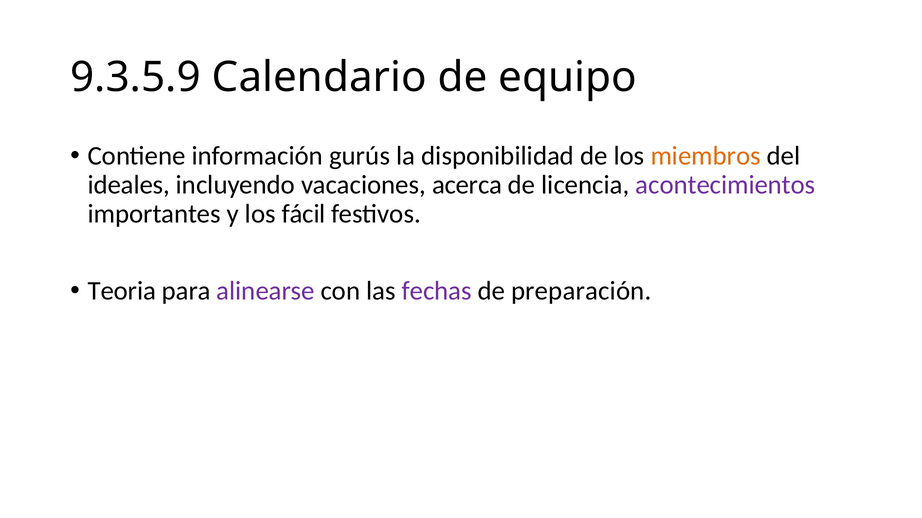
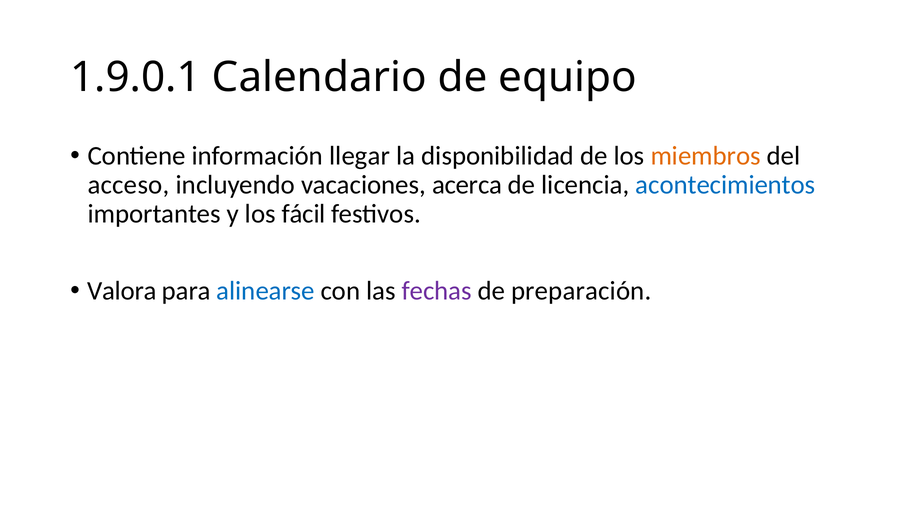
9.3.5.9: 9.3.5.9 -> 1.9.0.1
gurús: gurús -> llegar
ideales: ideales -> acceso
acontecimientos colour: purple -> blue
Teoria: Teoria -> Valora
alinearse colour: purple -> blue
